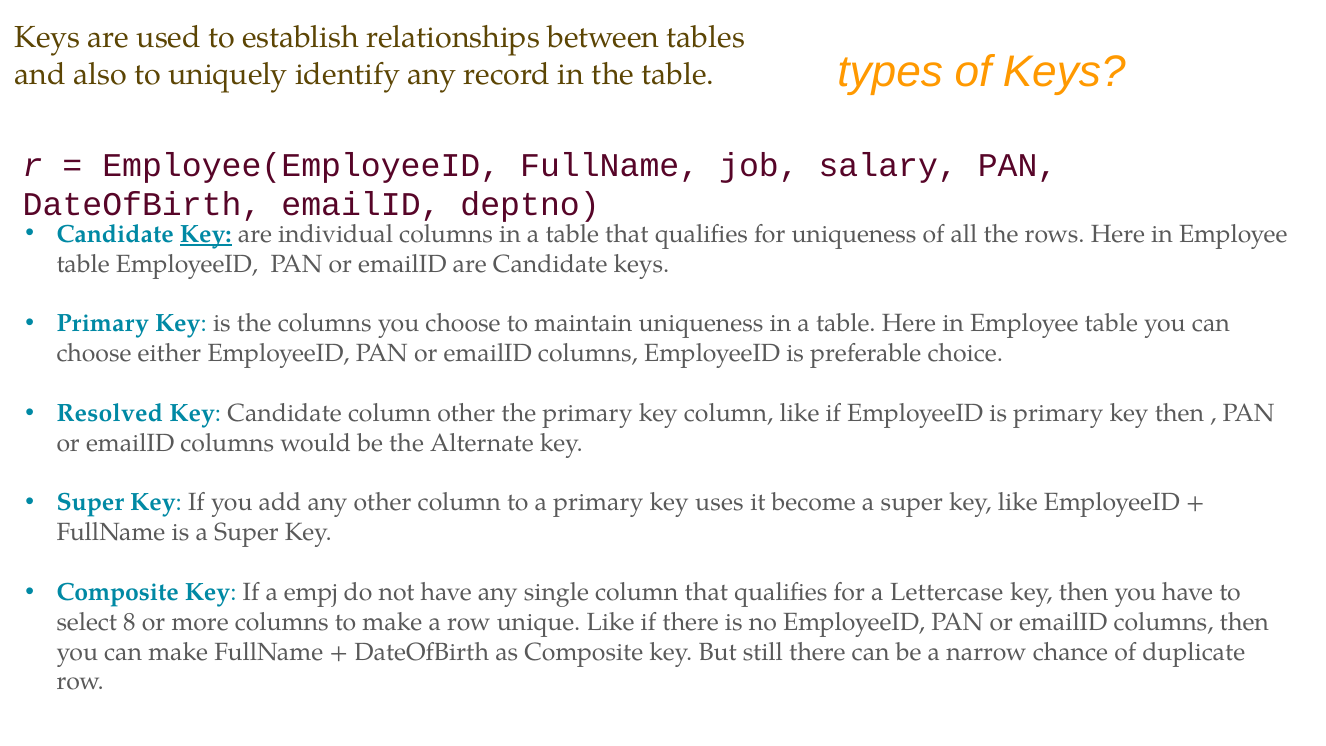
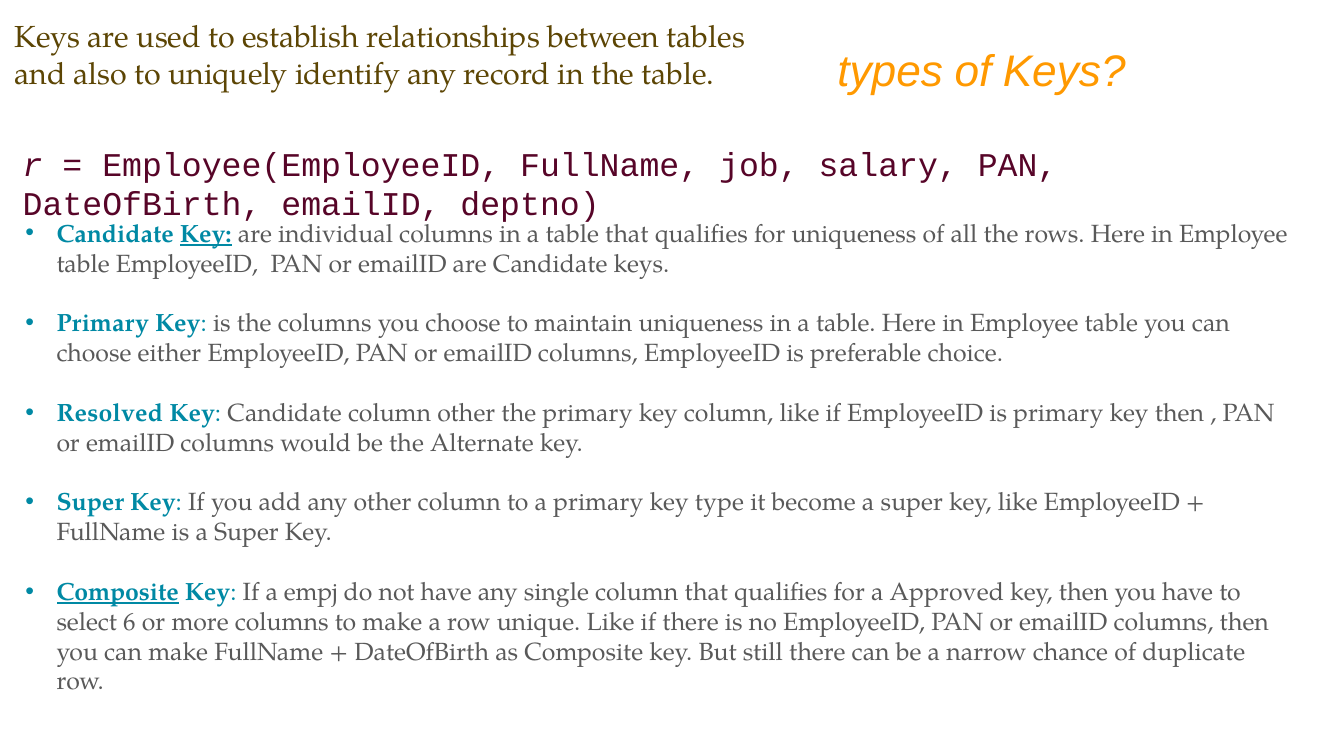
uses: uses -> type
Composite at (118, 592) underline: none -> present
Lettercase: Lettercase -> Approved
8: 8 -> 6
